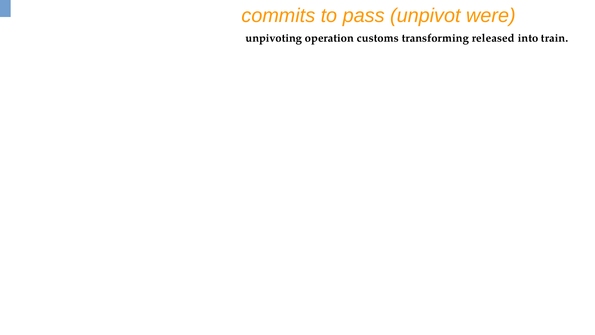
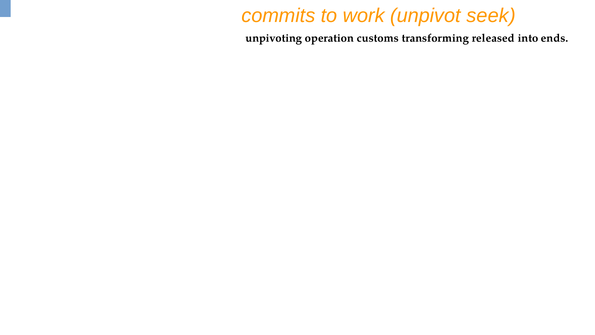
pass: pass -> work
were: were -> seek
train: train -> ends
